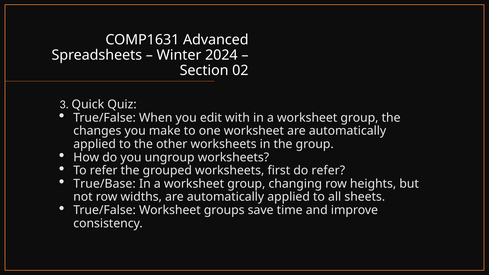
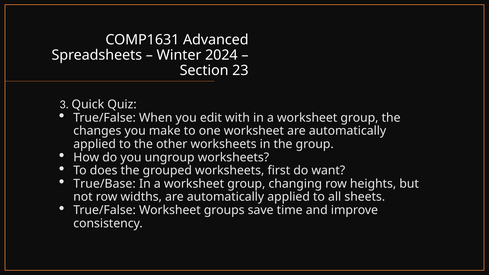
02: 02 -> 23
To refer: refer -> does
do refer: refer -> want
